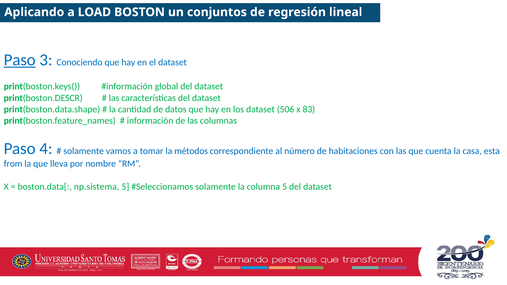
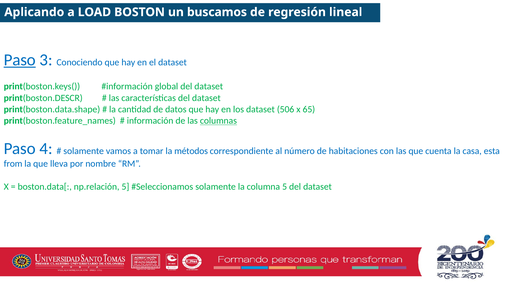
conjuntos: conjuntos -> buscamos
83: 83 -> 65
columnas underline: none -> present
np.sistema: np.sistema -> np.relación
